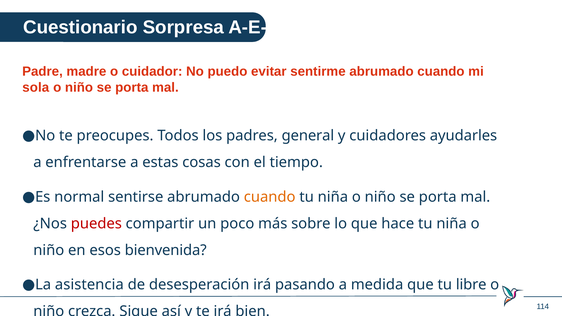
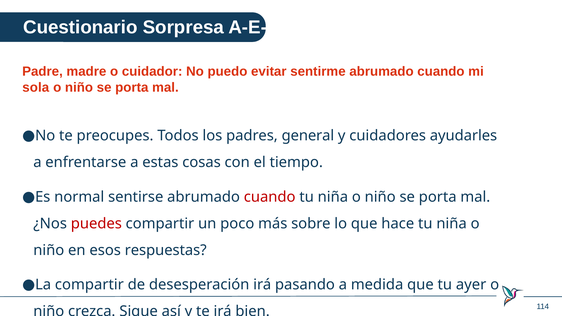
cuando at (270, 197) colour: orange -> red
bienvenida: bienvenida -> respuestas
La asistencia: asistencia -> compartir
libre: libre -> ayer
